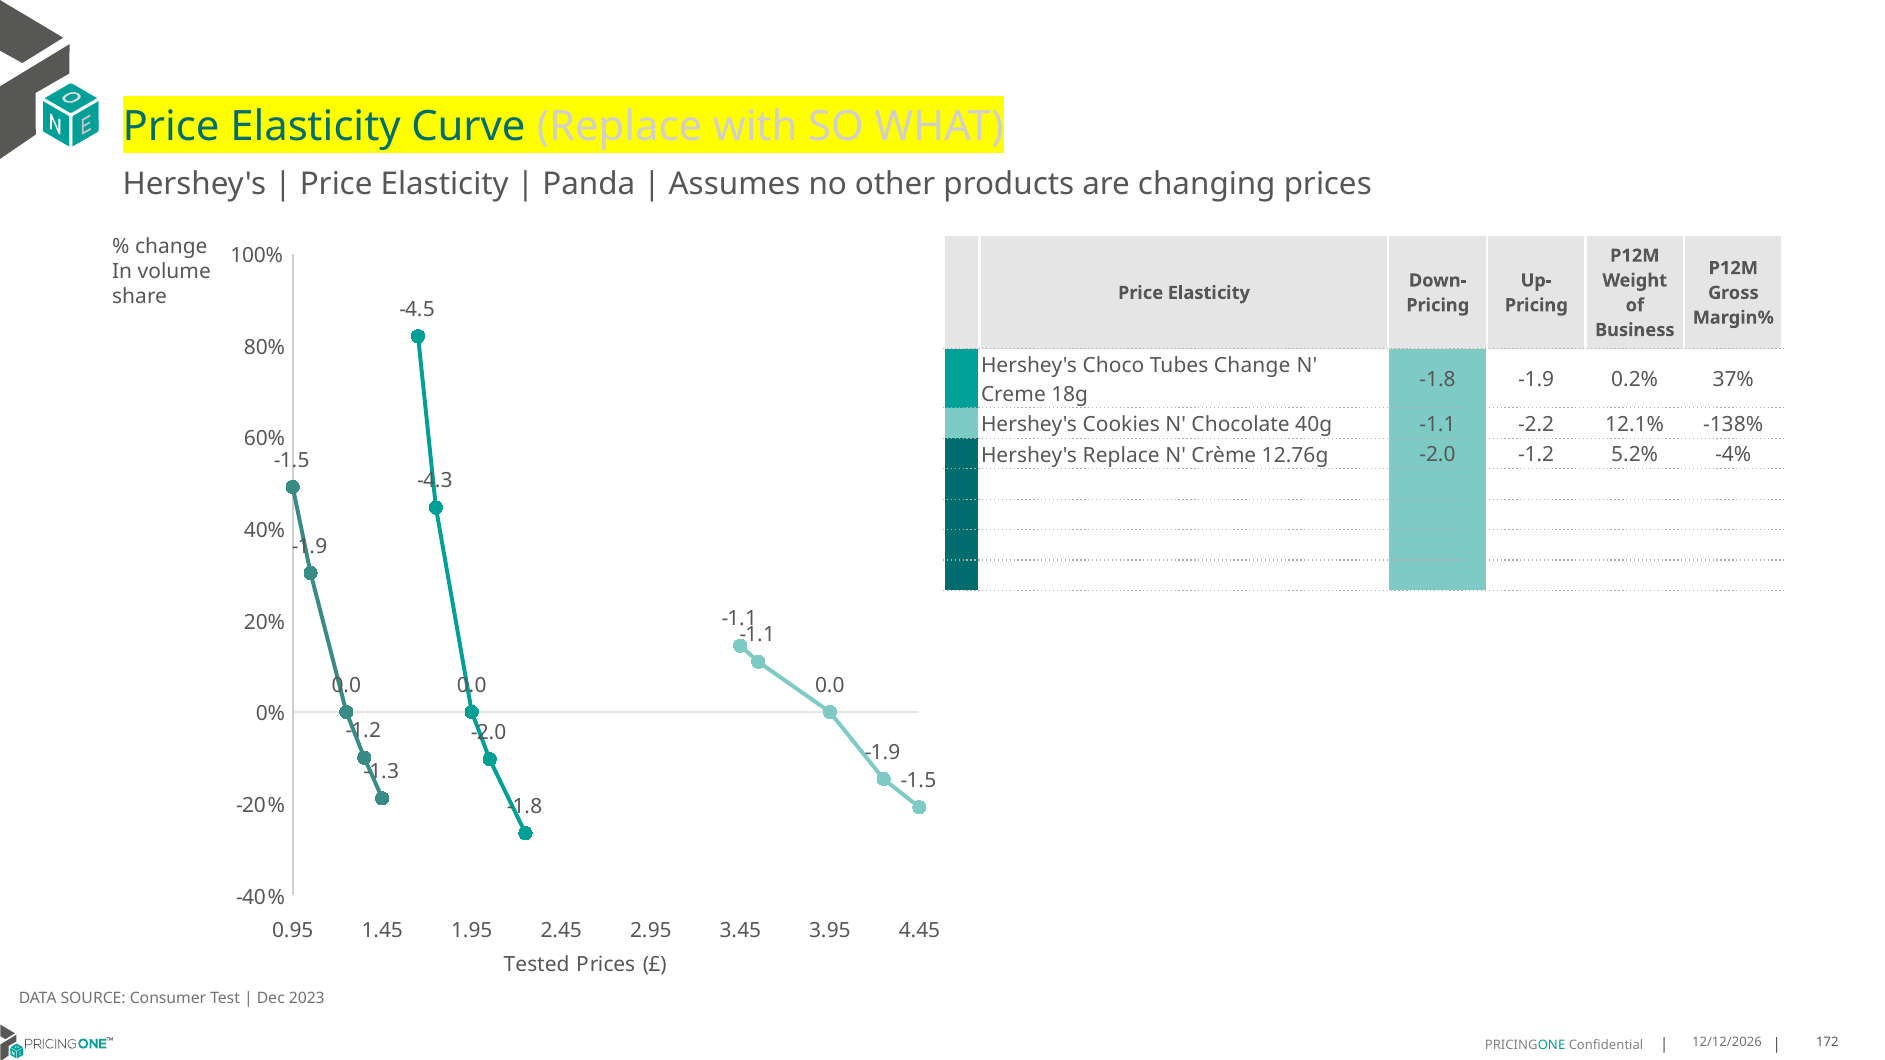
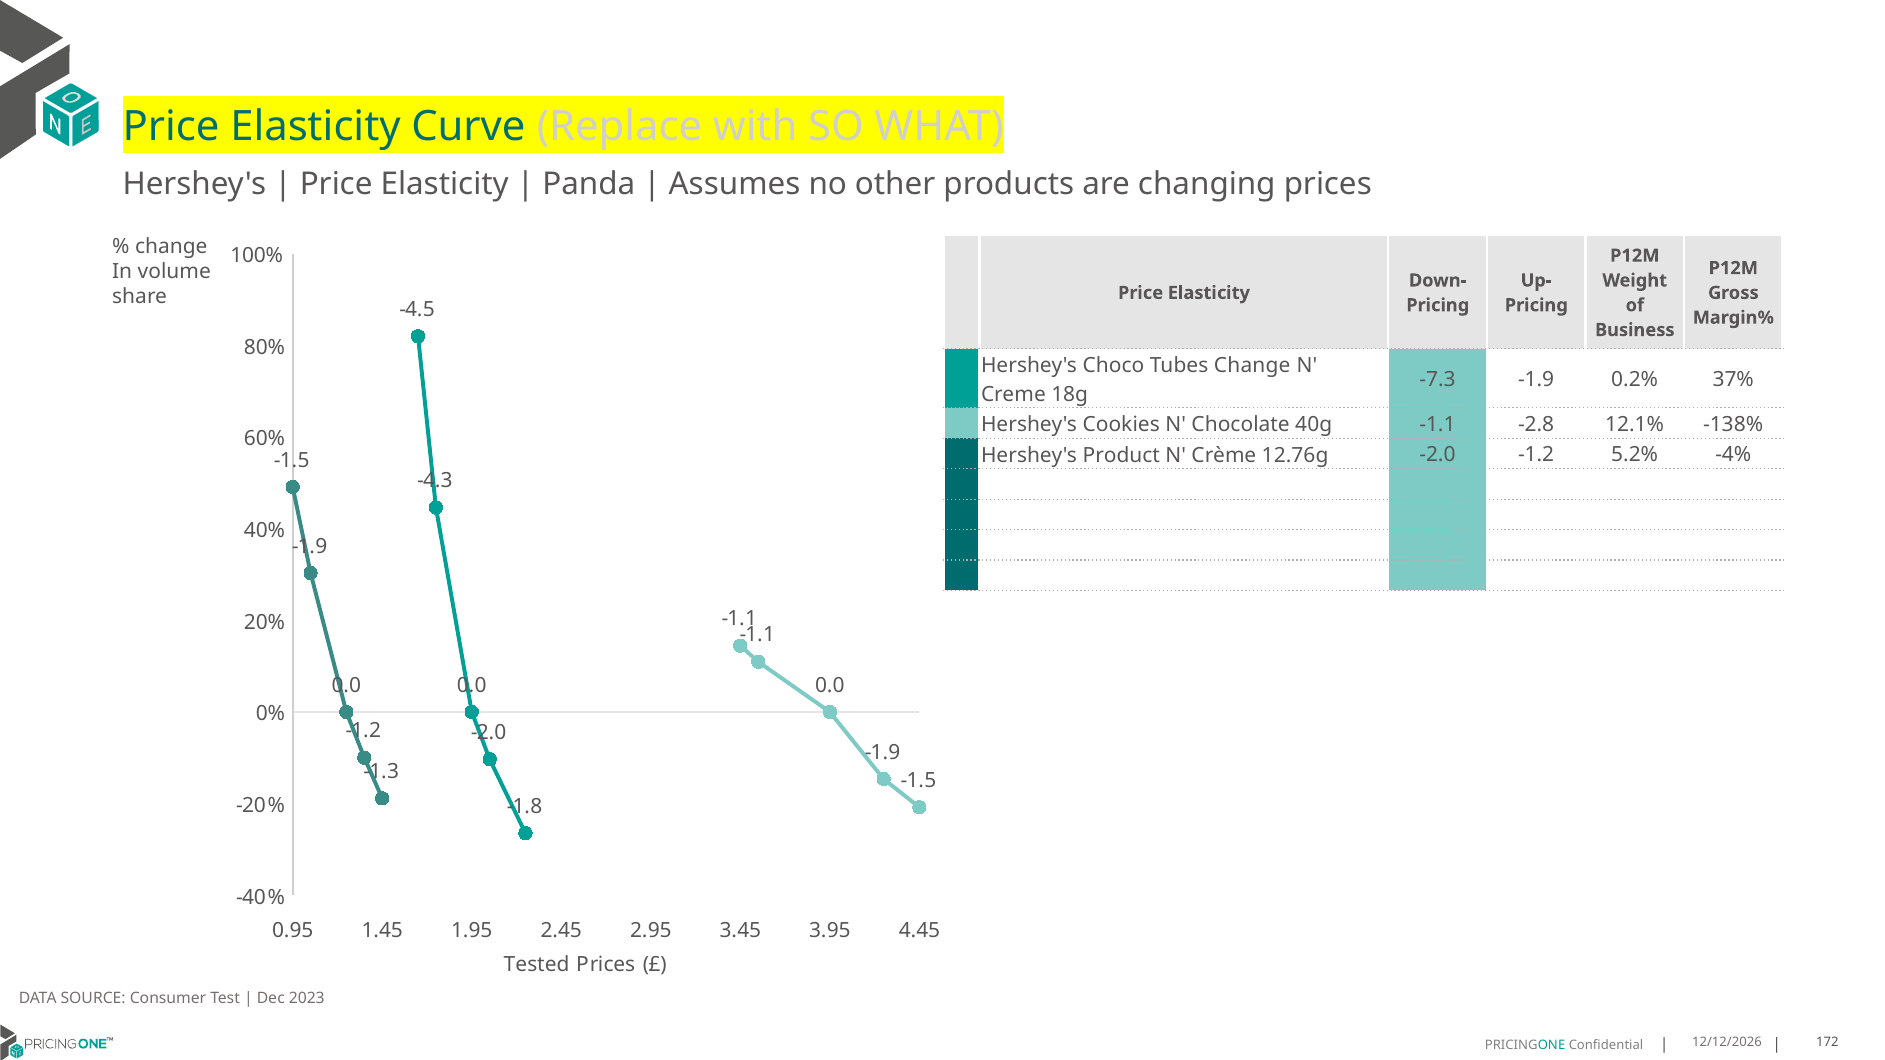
-1.8 at (1438, 380): -1.8 -> -7.3
-2.2: -2.2 -> -2.8
Hershey's Replace: Replace -> Product
